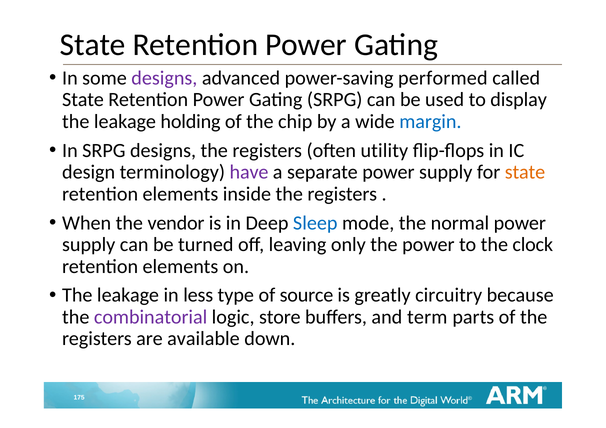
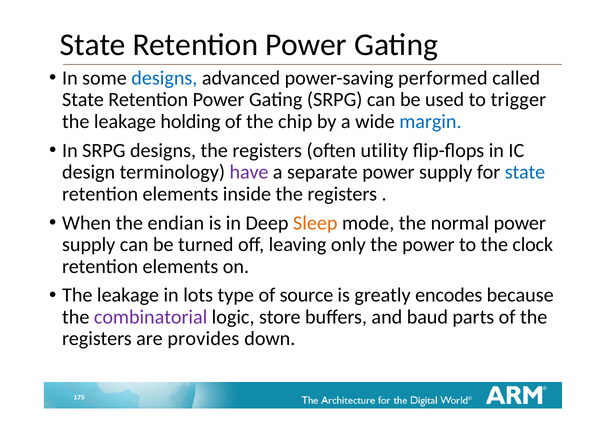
designs at (164, 78) colour: purple -> blue
display: display -> trigger
state at (525, 172) colour: orange -> blue
vendor: vendor -> endian
Sleep colour: blue -> orange
less: less -> lots
circuitry: circuitry -> encodes
term: term -> baud
available: available -> provides
